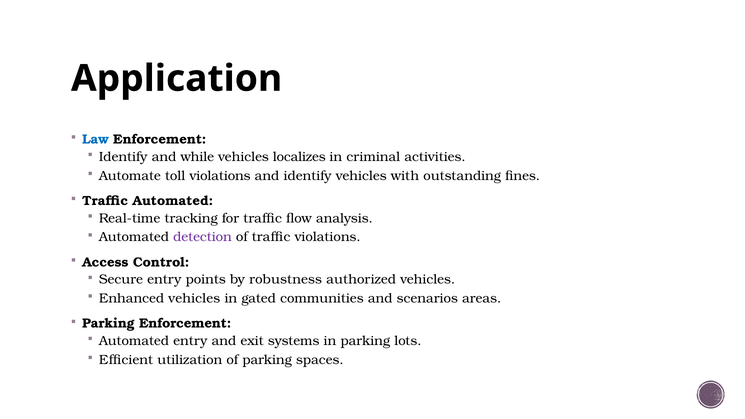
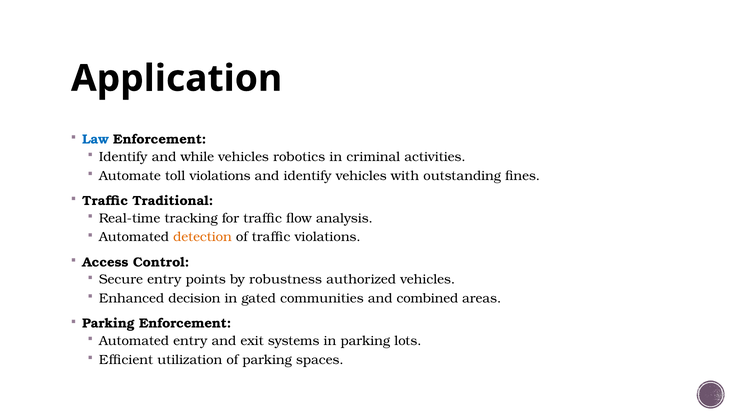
localizes: localizes -> robotics
Traffic Automated: Automated -> Traditional
detection colour: purple -> orange
Enhanced vehicles: vehicles -> decision
scenarios: scenarios -> combined
